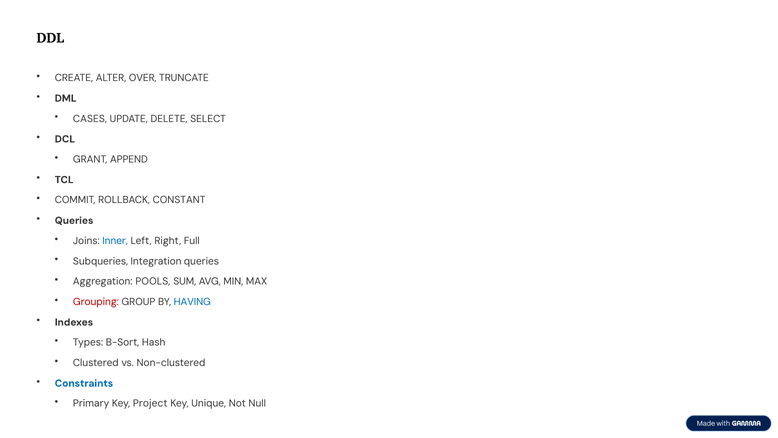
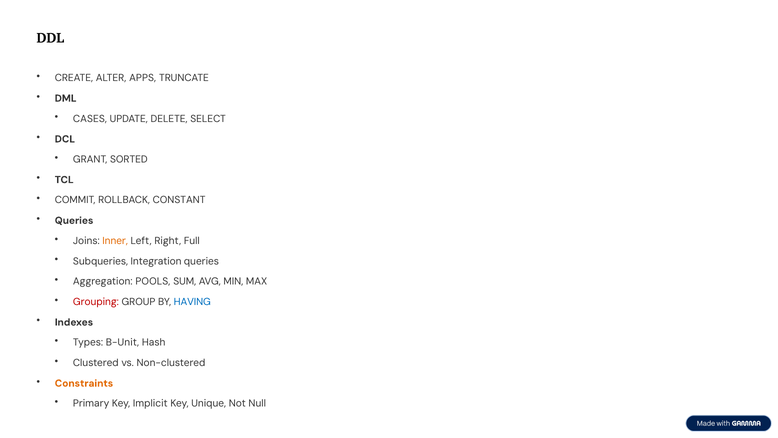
OVER: OVER -> APPS
APPEND: APPEND -> SORTED
Inner colour: blue -> orange
B-Sort: B-Sort -> B-Unit
Constraints colour: blue -> orange
Project: Project -> Implicit
